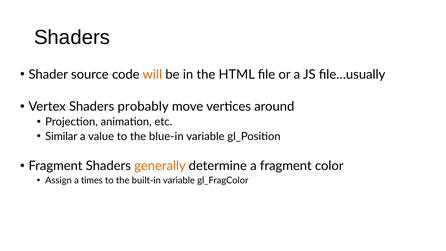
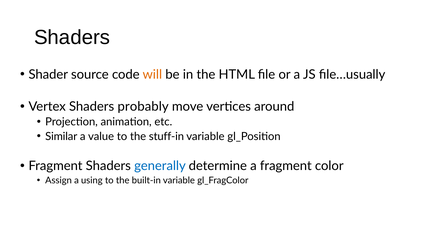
blue-in: blue-in -> stuff-in
generally colour: orange -> blue
times: times -> using
